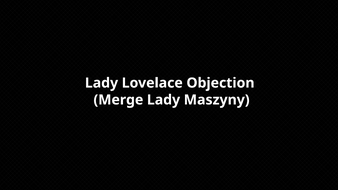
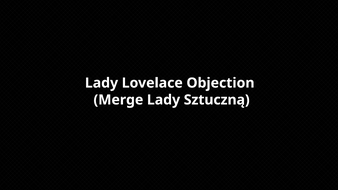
Maszyny: Maszyny -> Sztuczną
